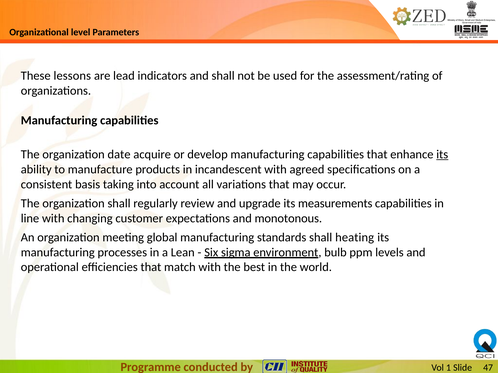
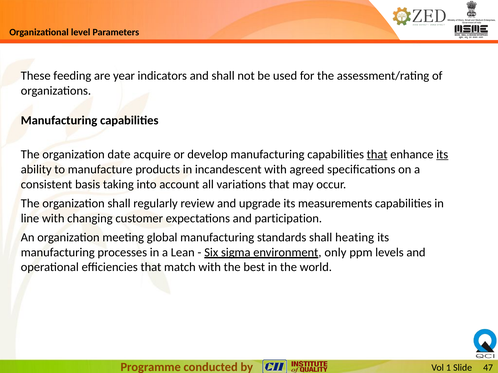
lessons: lessons -> feeding
lead: lead -> year
that at (377, 155) underline: none -> present
monotonous: monotonous -> participation
bulb: bulb -> only
